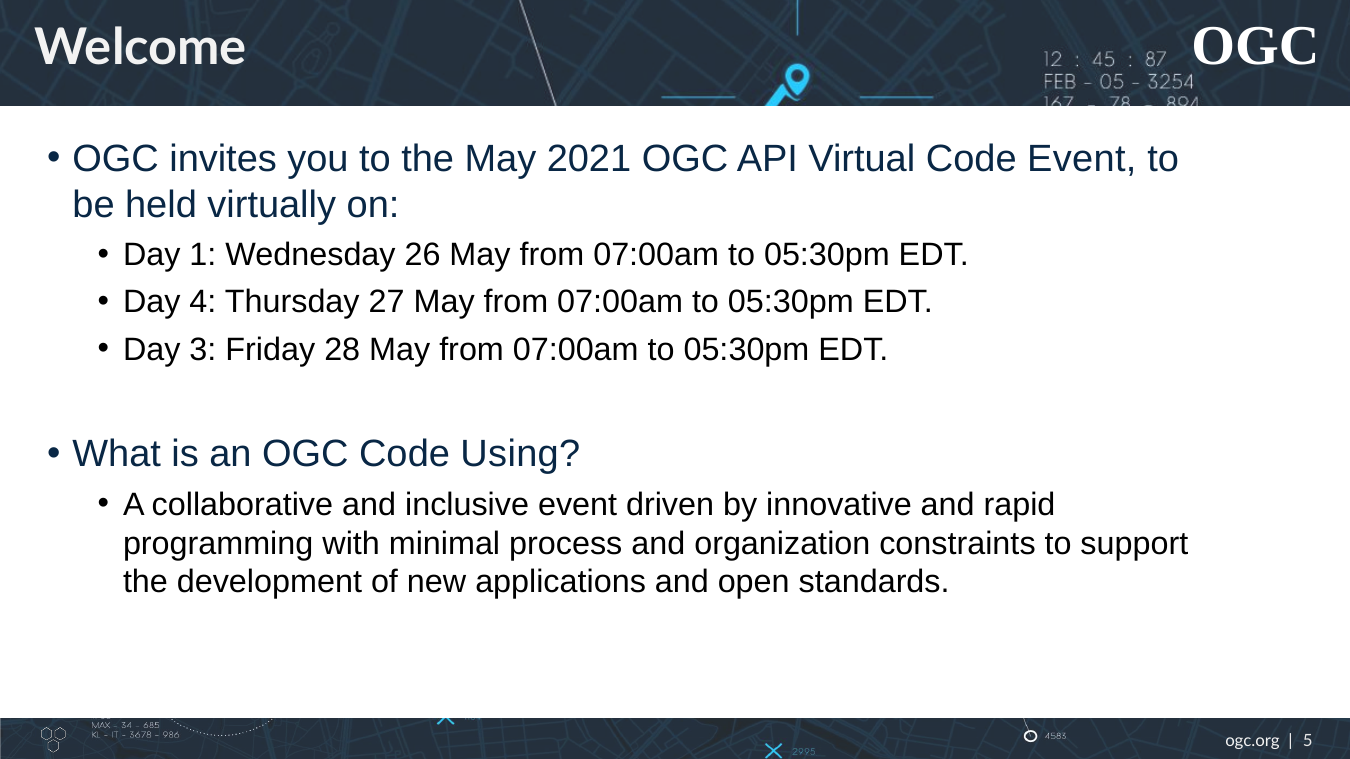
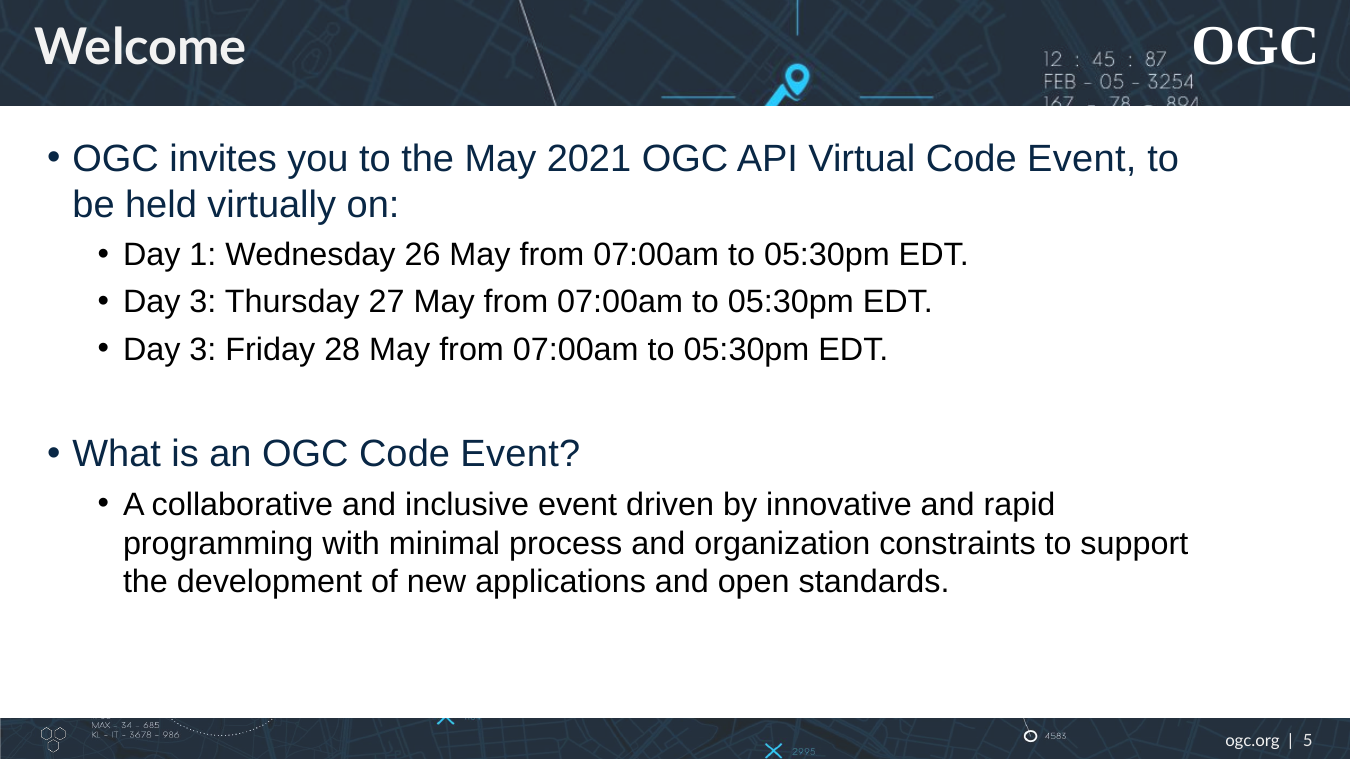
4 at (203, 302): 4 -> 3
OGC Code Using: Using -> Event
